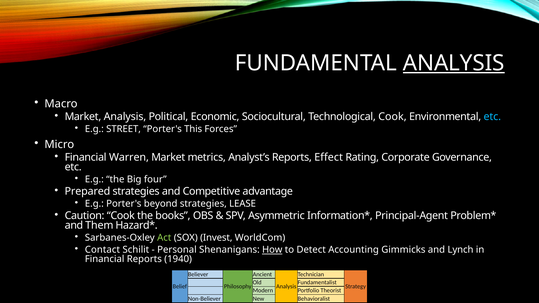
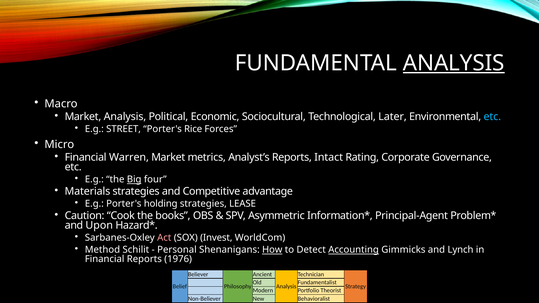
Technological Cook: Cook -> Later
This: This -> Rice
Effect: Effect -> Intact
Big underline: none -> present
Prepared: Prepared -> Materials
beyond: beyond -> holding
Them: Them -> Upon
Act colour: light green -> pink
Contact: Contact -> Method
Accounting underline: none -> present
1940: 1940 -> 1976
